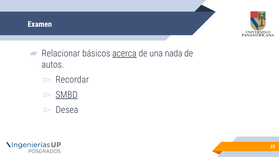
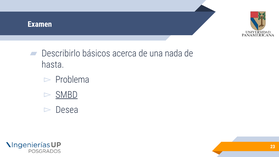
Relacionar: Relacionar -> Describirlo
acerca underline: present -> none
autos: autos -> hasta
Recordar: Recordar -> Problema
